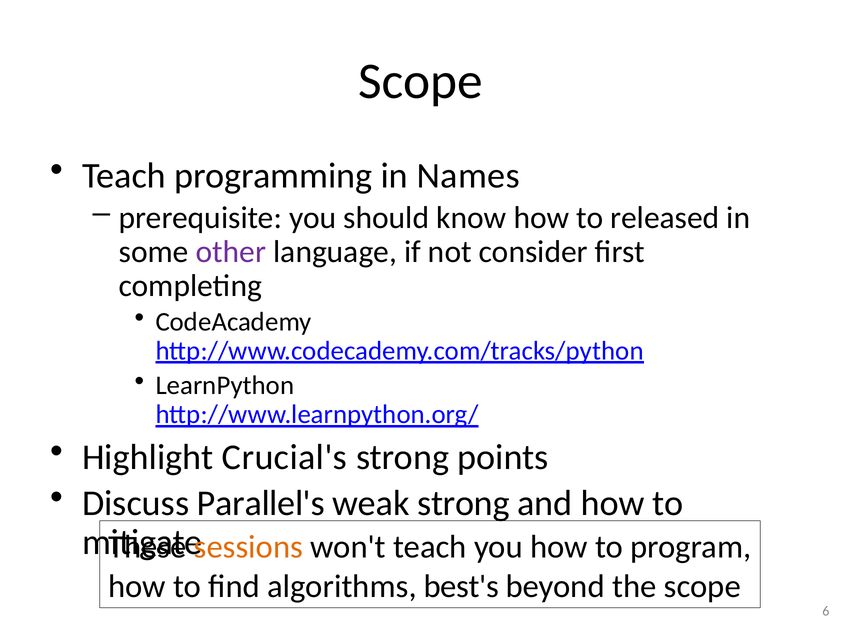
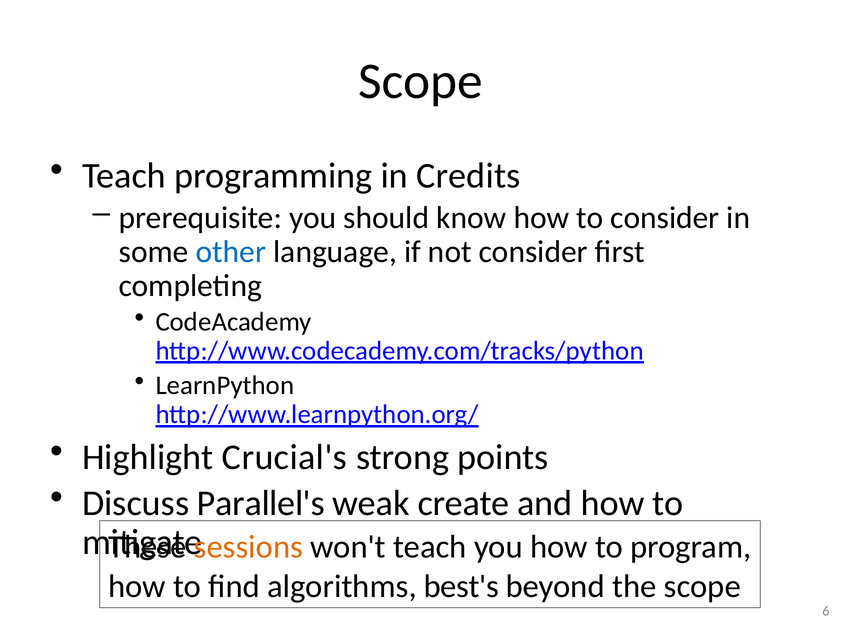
Names: Names -> Credits
to released: released -> consider
other colour: purple -> blue
weak strong: strong -> create
